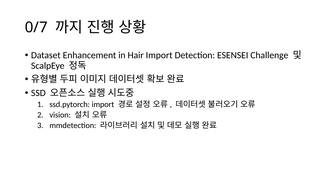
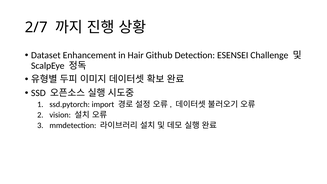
0/7: 0/7 -> 2/7
Hair Import: Import -> Github
